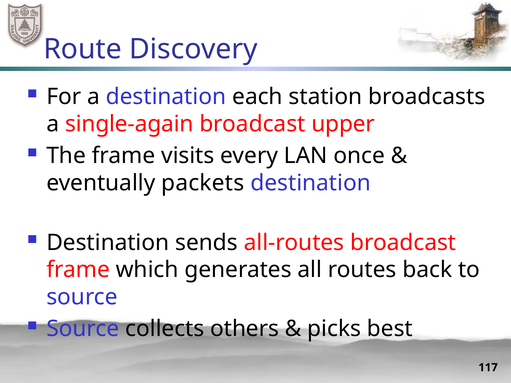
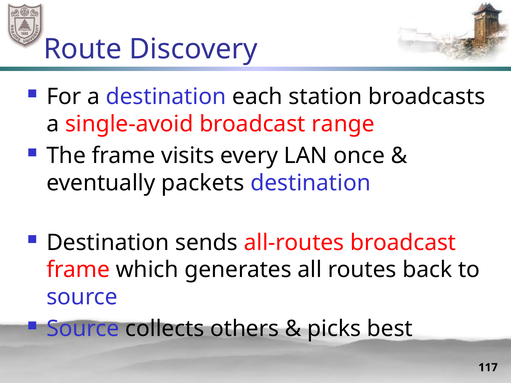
single-again: single-again -> single-avoid
upper: upper -> range
